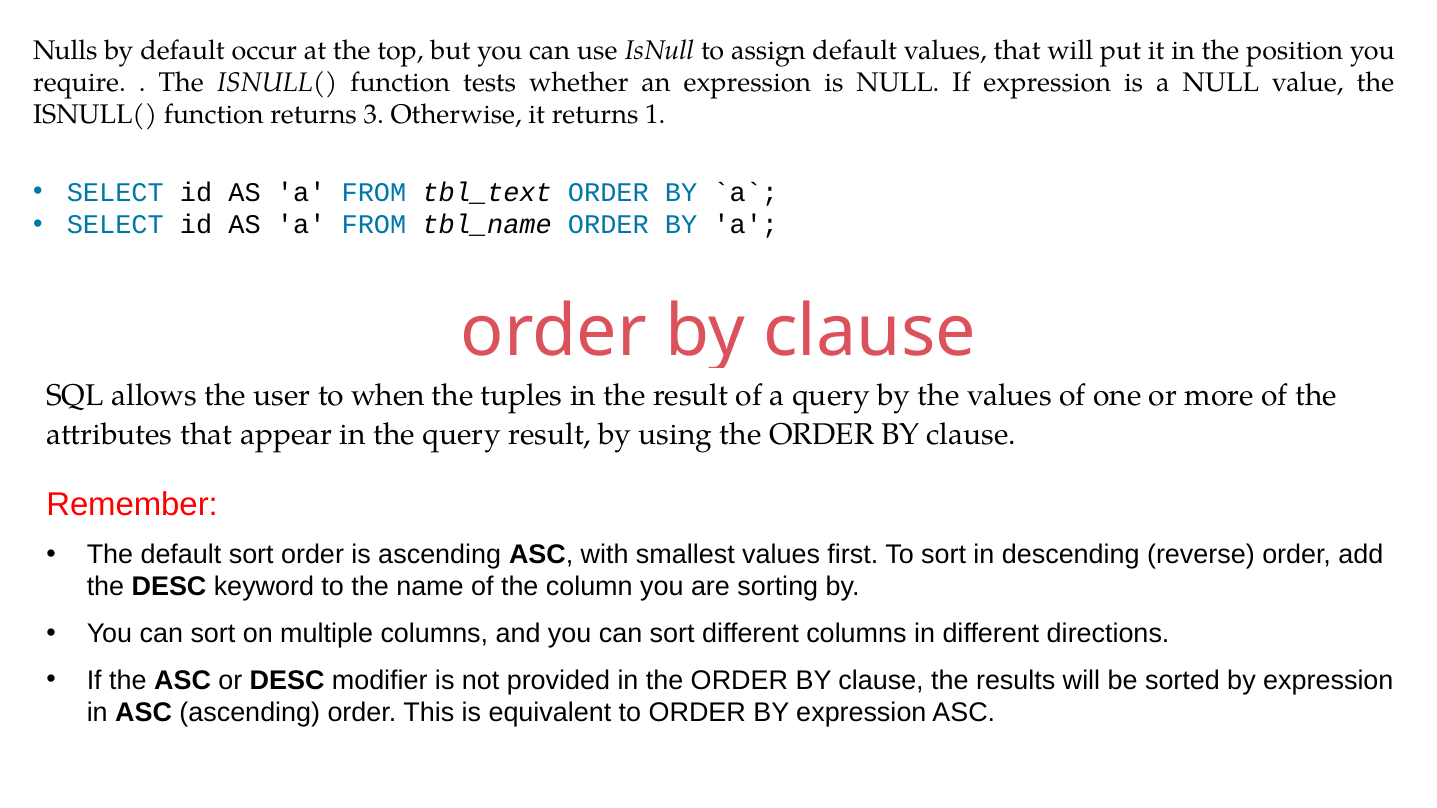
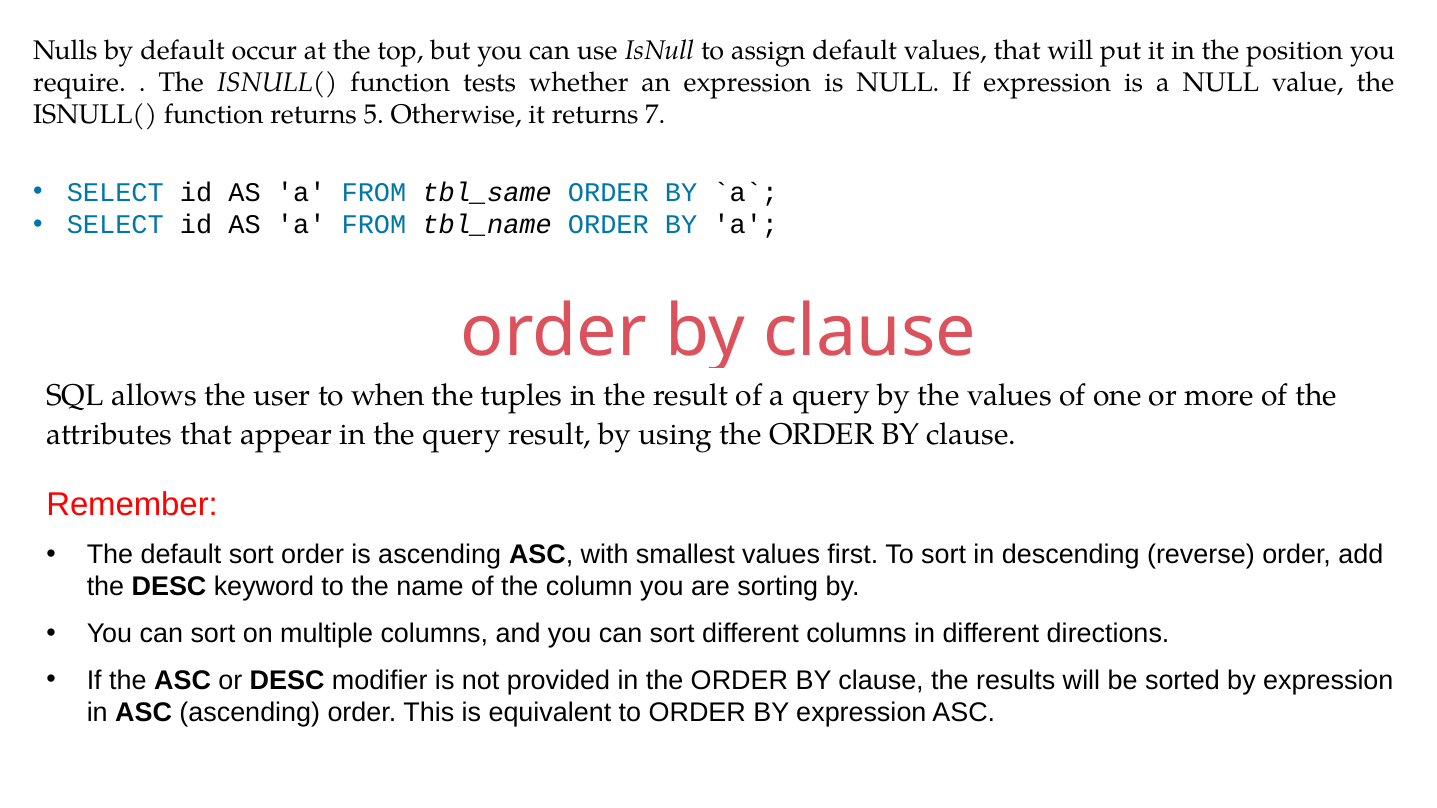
3: 3 -> 5
1: 1 -> 7
tbl_text: tbl_text -> tbl_same
